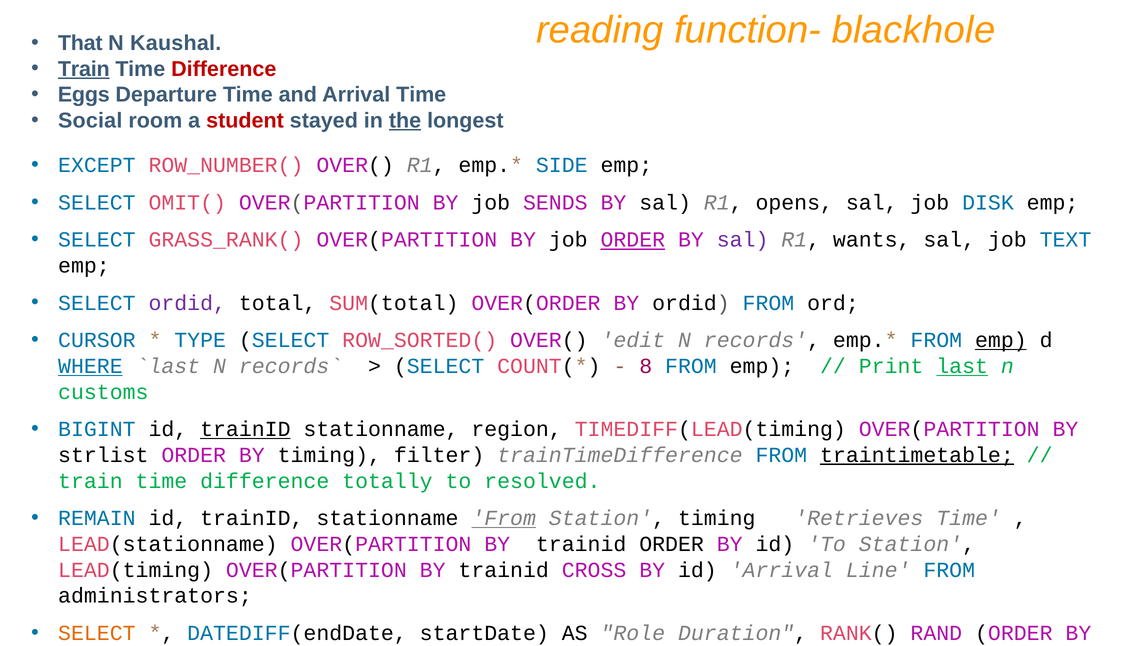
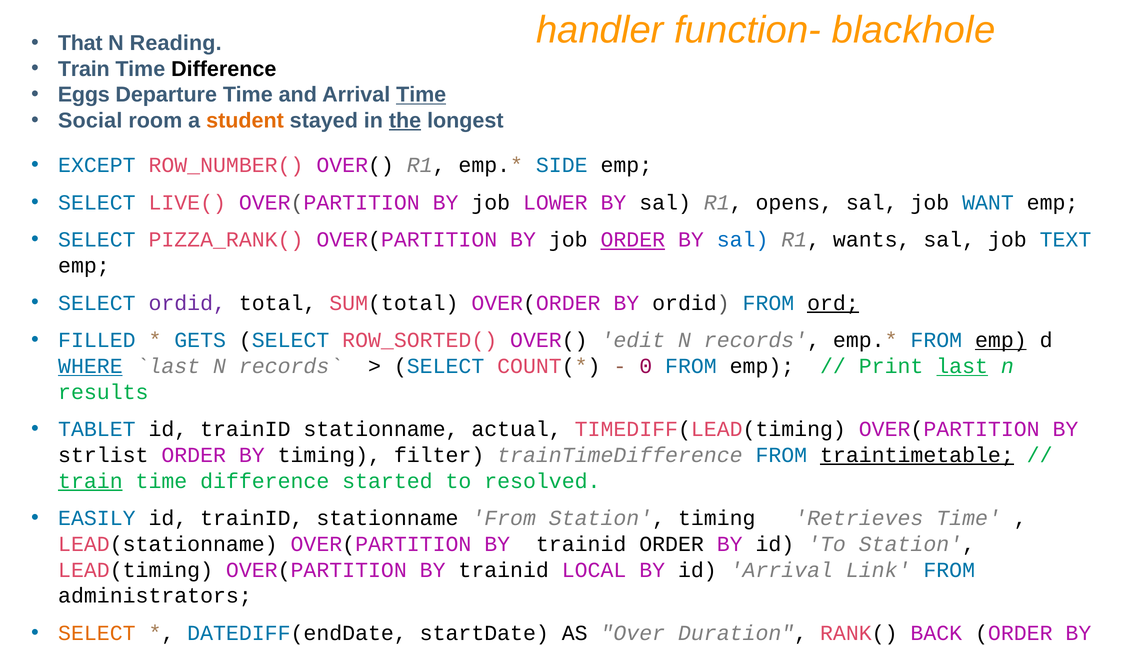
reading: reading -> handler
Kaushal: Kaushal -> Reading
Train at (84, 69) underline: present -> none
Difference at (224, 69) colour: red -> black
Time at (421, 95) underline: none -> present
student at (245, 121) colour: red -> orange
OMIT(: OMIT( -> LIVE(
SENDS: SENDS -> LOWER
DISK: DISK -> WANT
GRASS_RANK(: GRASS_RANK( -> PIZZA_RANK(
sal at (743, 240) colour: purple -> blue
ord underline: none -> present
CURSOR: CURSOR -> FILLED
TYPE: TYPE -> GETS
8: 8 -> 0
customs: customs -> results
BIGINT: BIGINT -> TABLET
trainID at (245, 429) underline: present -> none
region: region -> actual
train at (90, 481) underline: none -> present
totally: totally -> started
REMAIN: REMAIN -> EASILY
From at (504, 518) underline: present -> none
CROSS: CROSS -> LOCAL
Line: Line -> Link
Role: Role -> Over
RAND: RAND -> BACK
